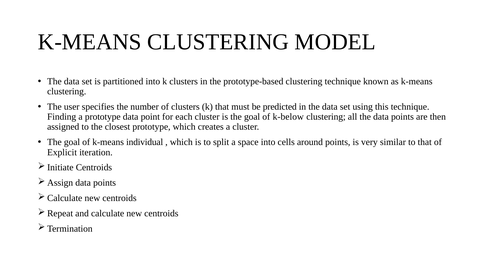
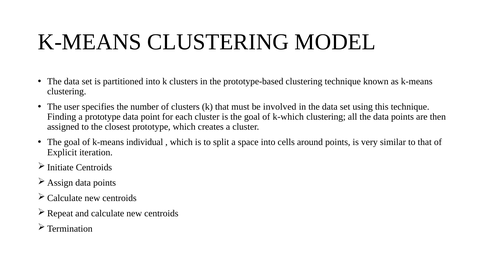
predicted: predicted -> involved
k-below: k-below -> k-which
